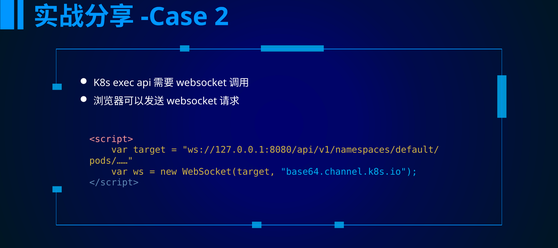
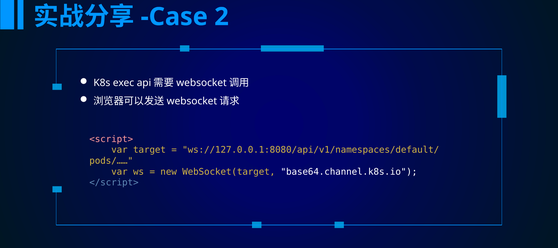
base64.channel.k8s.io colour: light blue -> white
